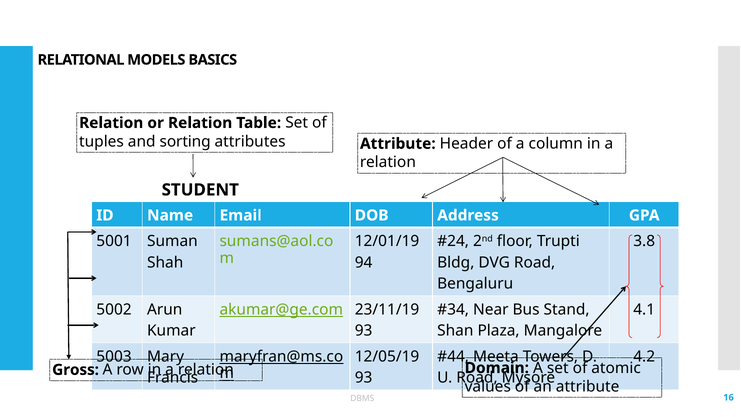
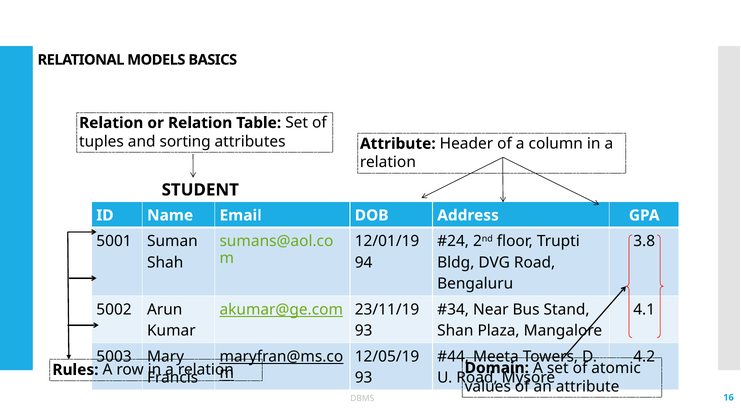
Gross: Gross -> Rules
